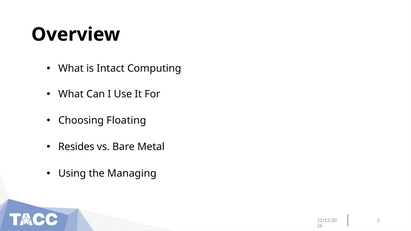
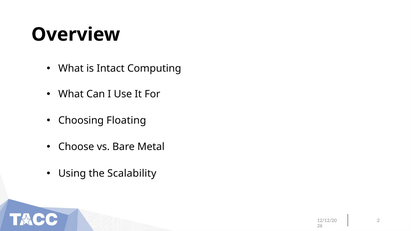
Resides: Resides -> Choose
Managing: Managing -> Scalability
